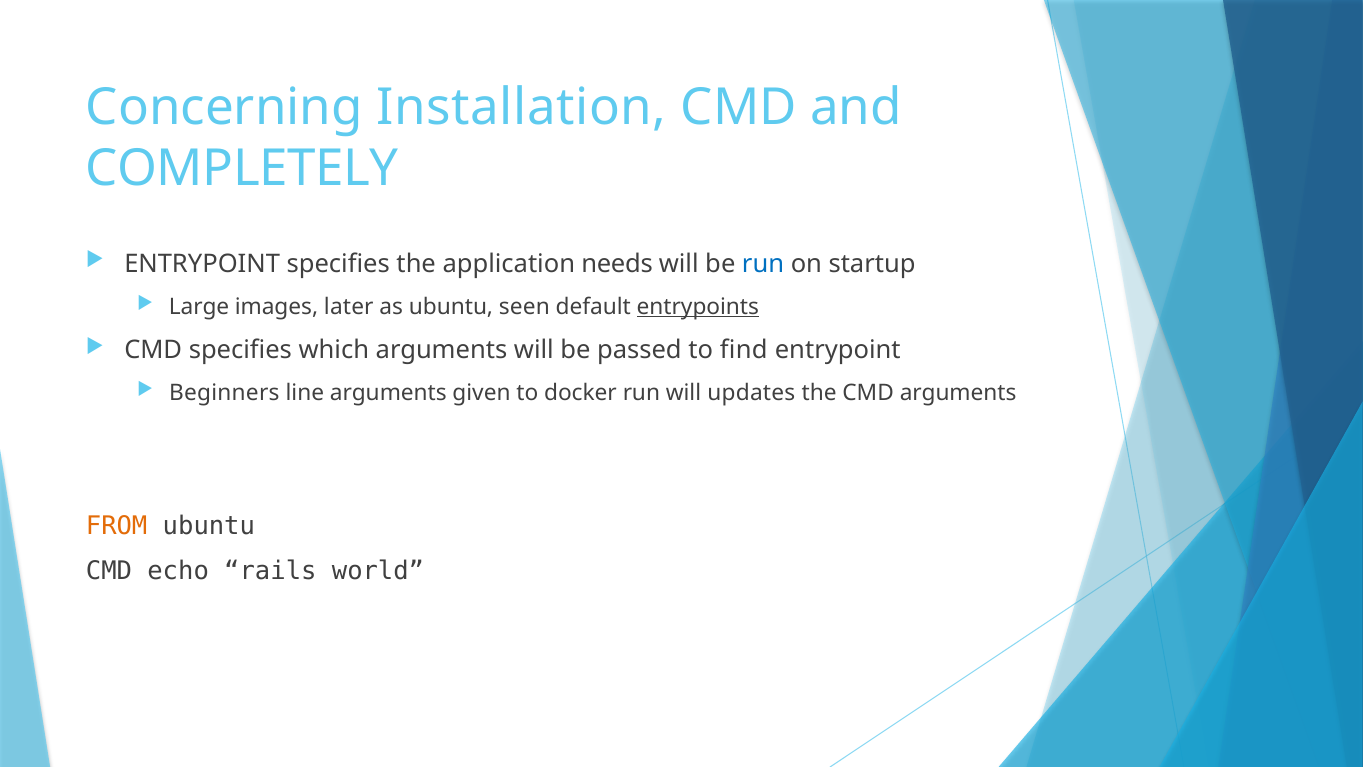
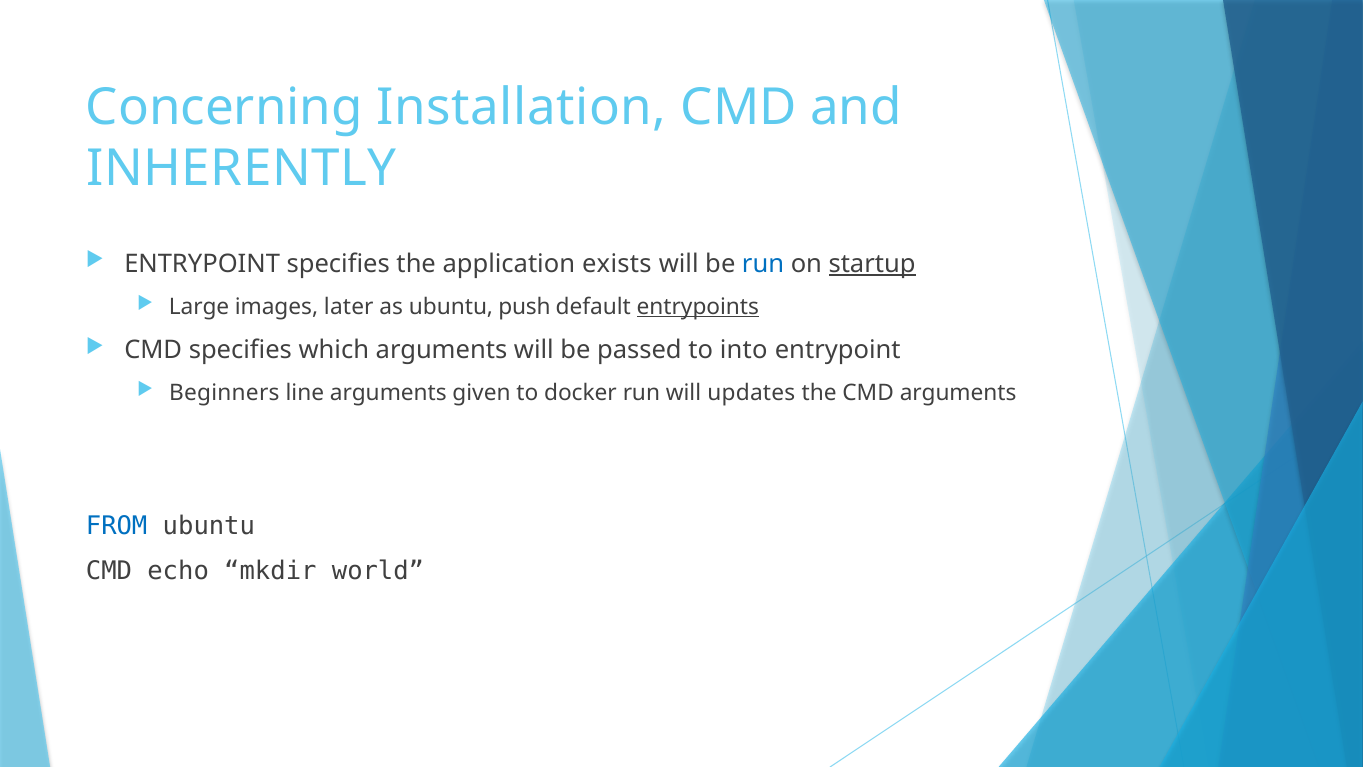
COMPLETELY: COMPLETELY -> INHERENTLY
needs: needs -> exists
startup underline: none -> present
seen: seen -> push
find: find -> into
FROM colour: orange -> blue
rails: rails -> mkdir
